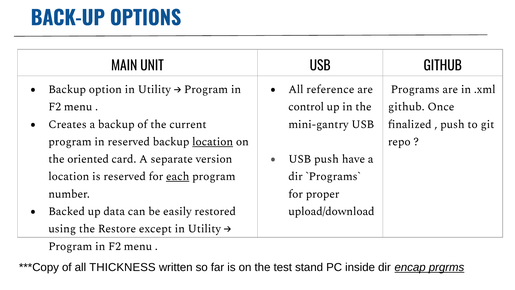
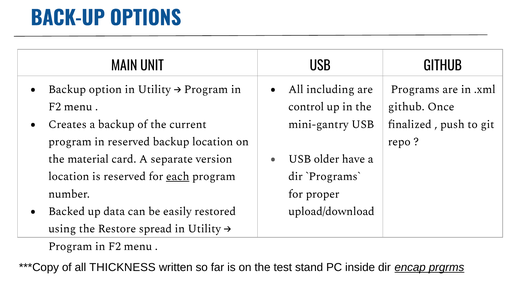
reference: reference -> including
location at (213, 142) underline: present -> none
oriented: oriented -> material
USB push: push -> older
except: except -> spread
